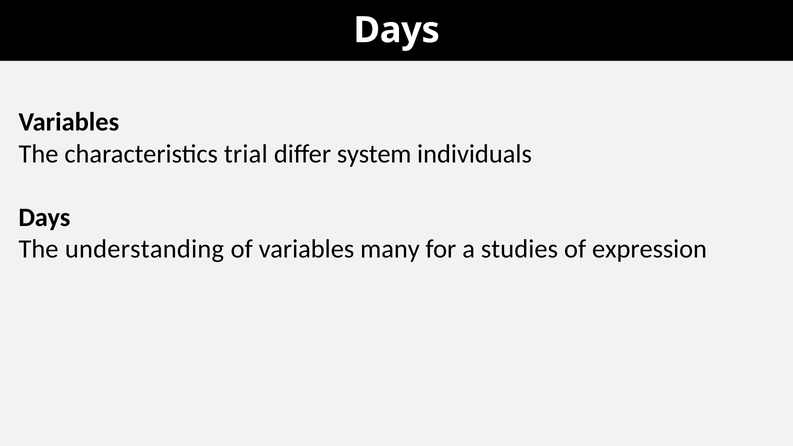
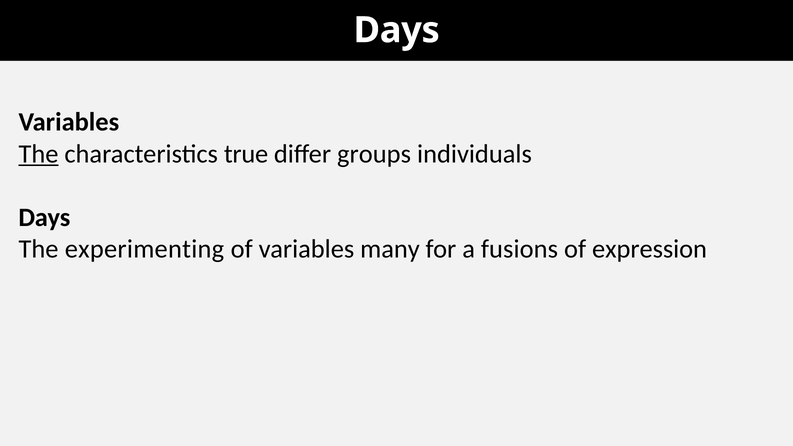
The at (39, 154) underline: none -> present
trial: trial -> true
system: system -> groups
understanding: understanding -> experimenting
studies: studies -> fusions
